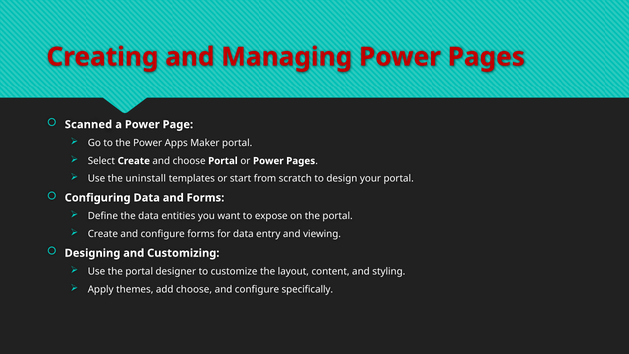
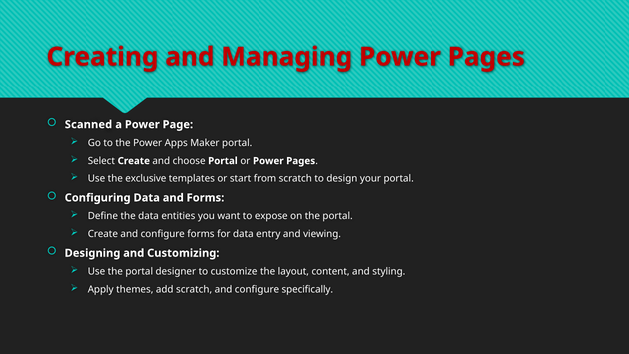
uninstall: uninstall -> exclusive
add choose: choose -> scratch
